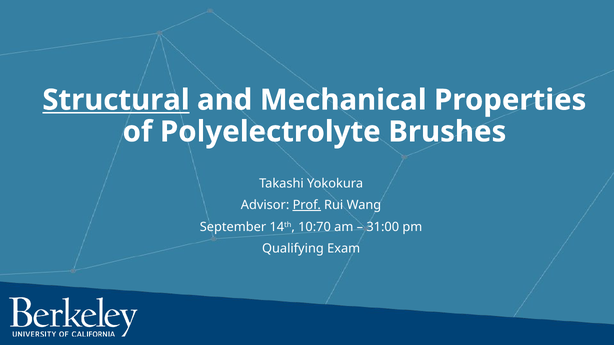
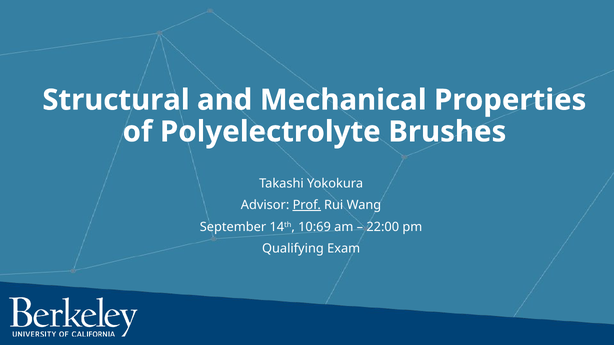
Structural underline: present -> none
10:70: 10:70 -> 10:69
31:00: 31:00 -> 22:00
